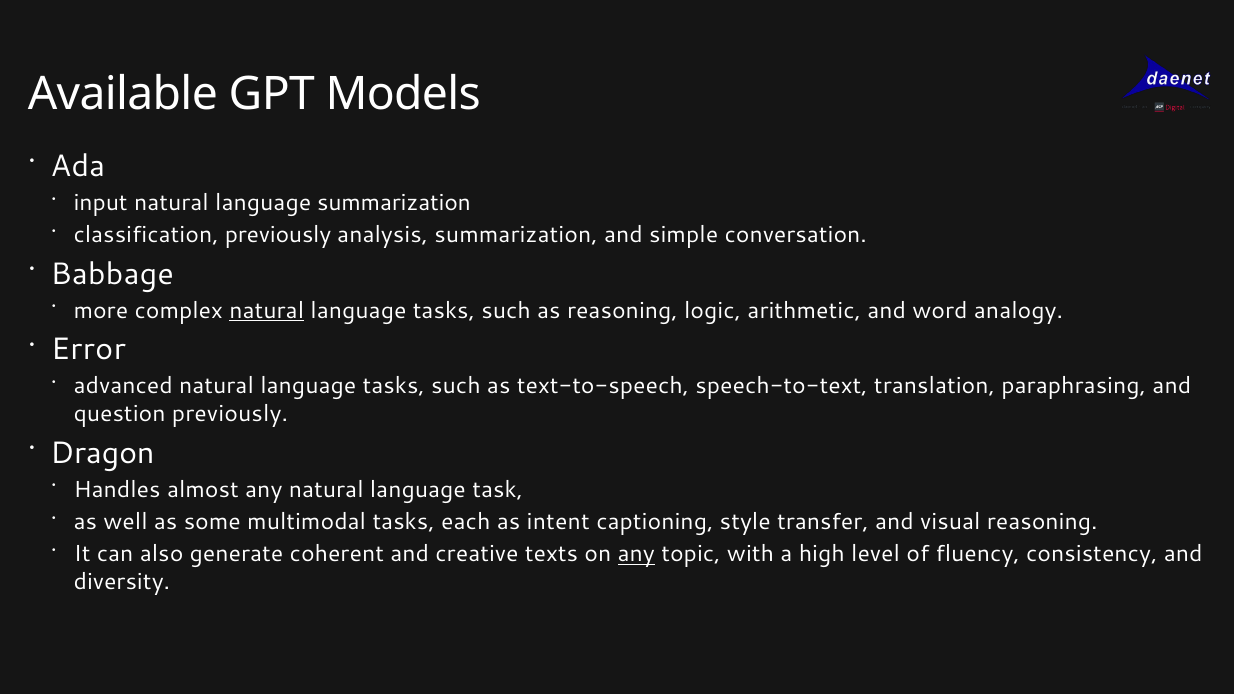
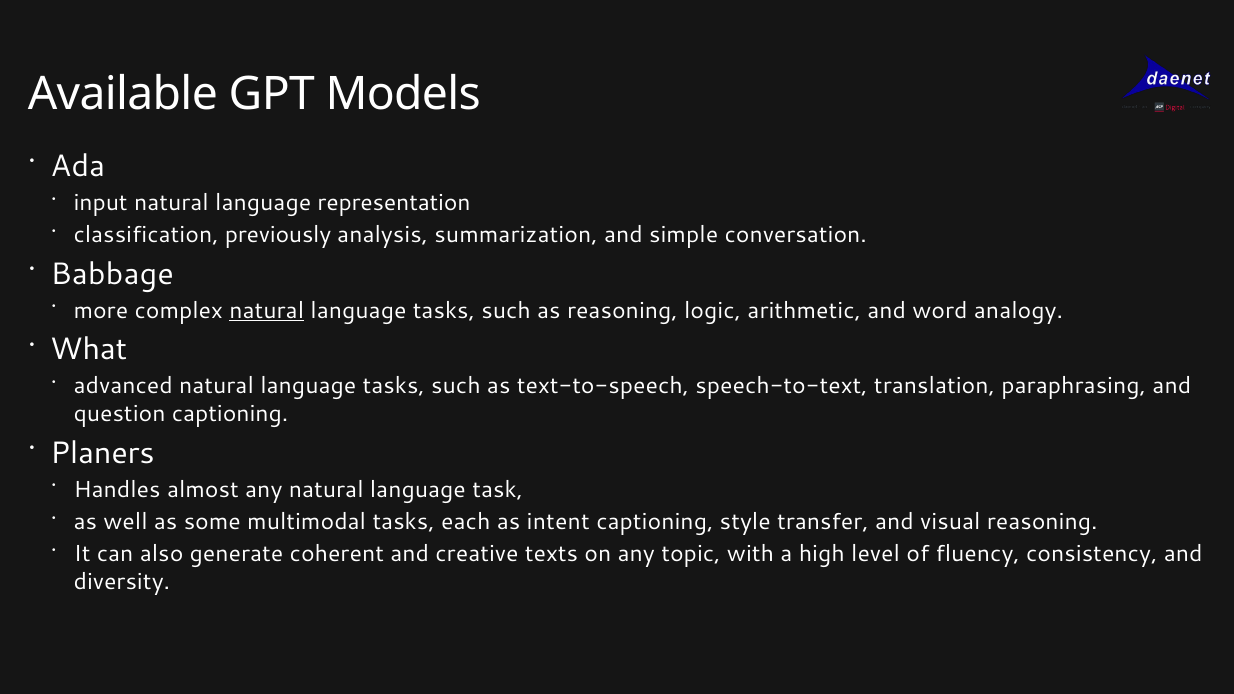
language summarization: summarization -> representation
Error: Error -> What
question previously: previously -> captioning
Dragon: Dragon -> Planers
any at (636, 554) underline: present -> none
